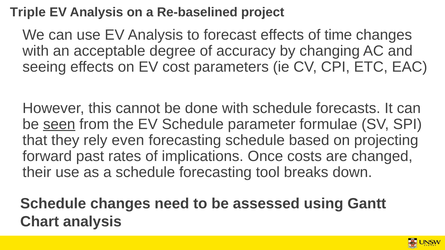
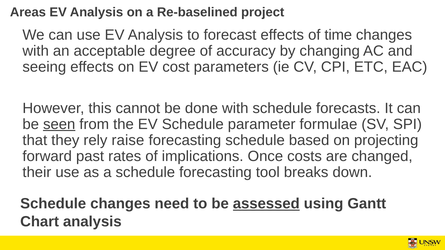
Triple: Triple -> Areas
even: even -> raise
assessed underline: none -> present
